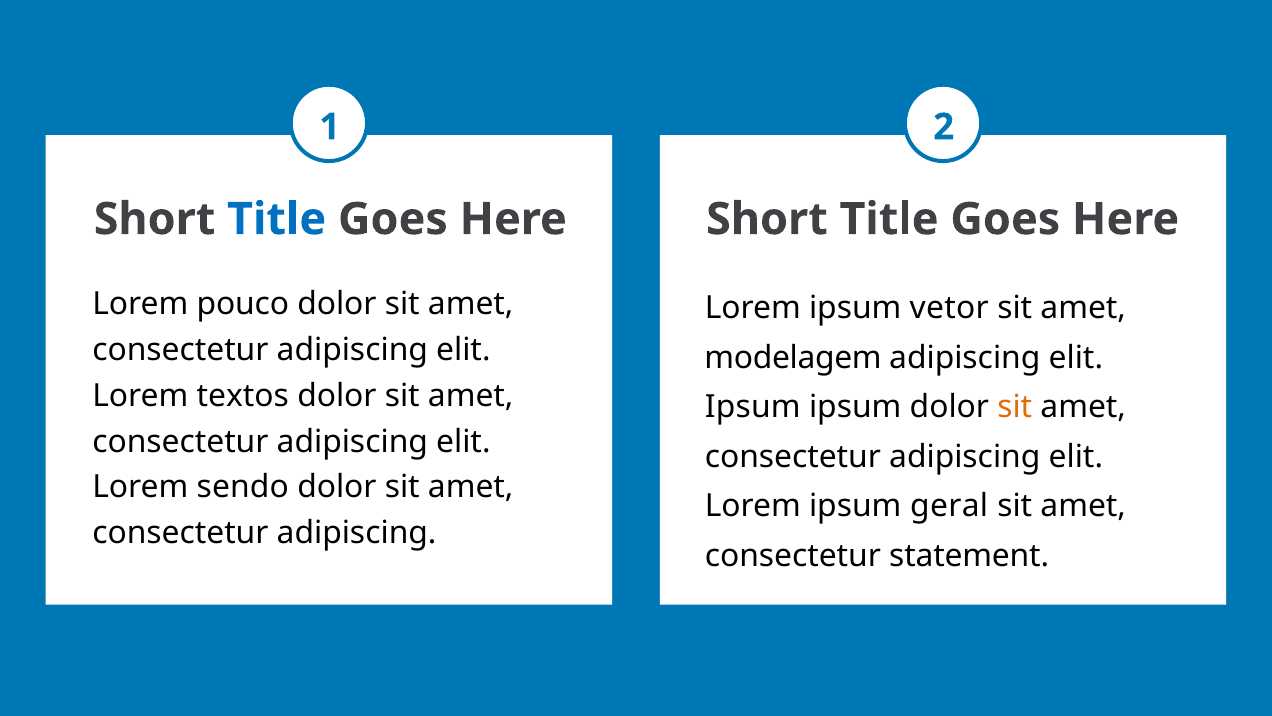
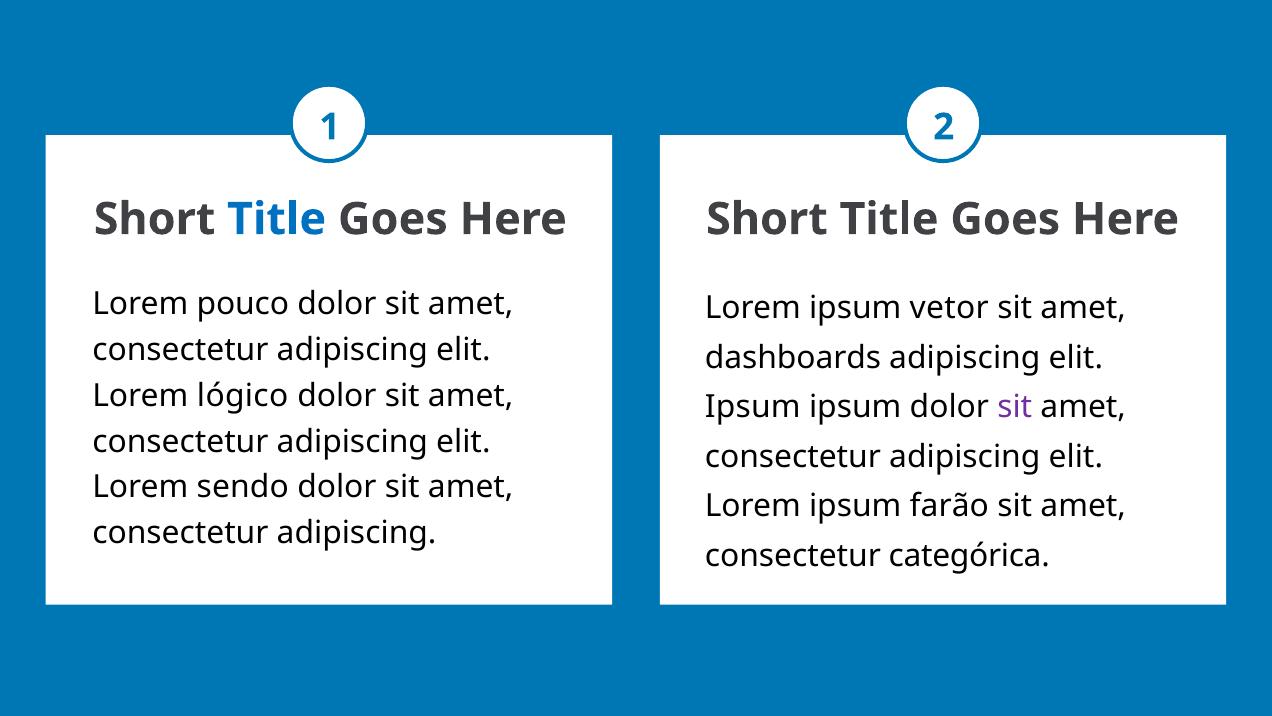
modelagem: modelagem -> dashboards
textos: textos -> lógico
sit at (1015, 407) colour: orange -> purple
geral: geral -> farão
statement: statement -> categórica
